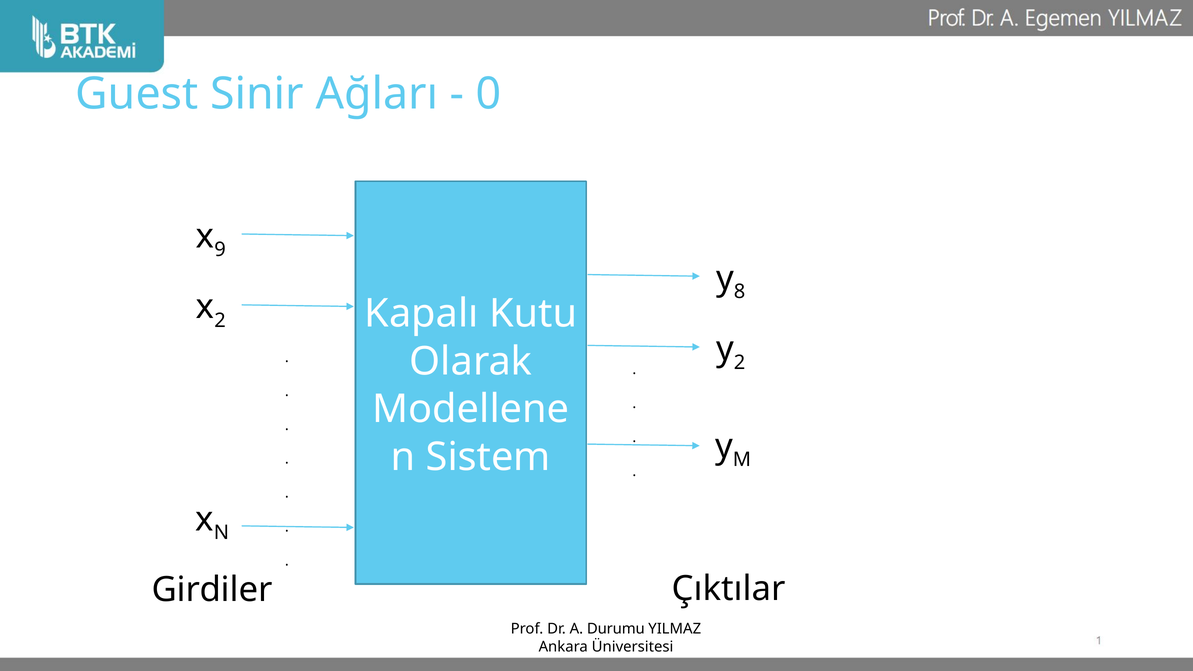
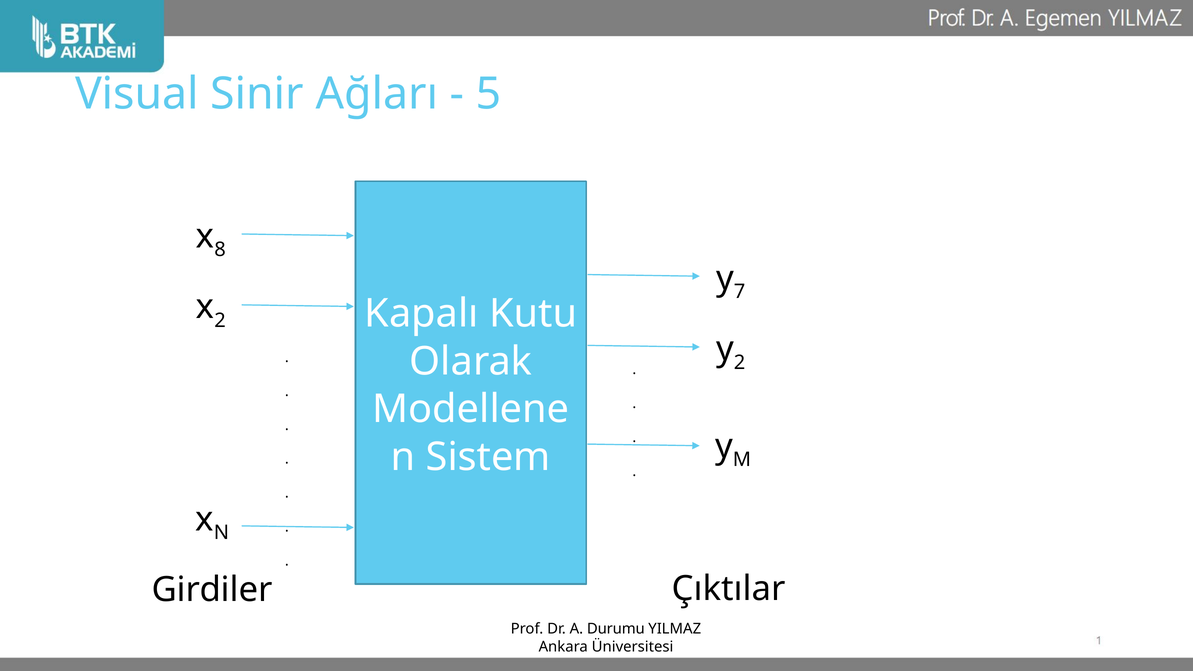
Guest: Guest -> Visual
0: 0 -> 5
9: 9 -> 8
8: 8 -> 7
